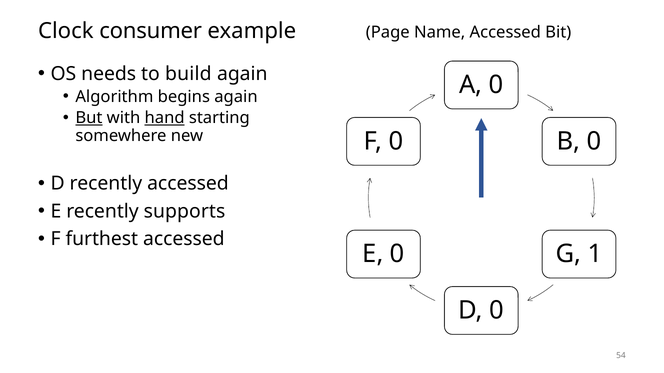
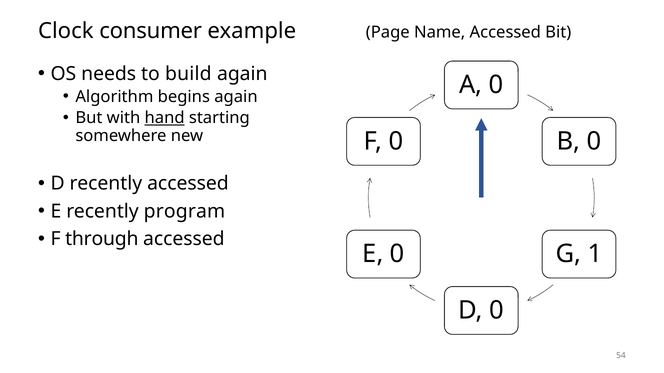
But underline: present -> none
supports: supports -> program
furthest: furthest -> through
